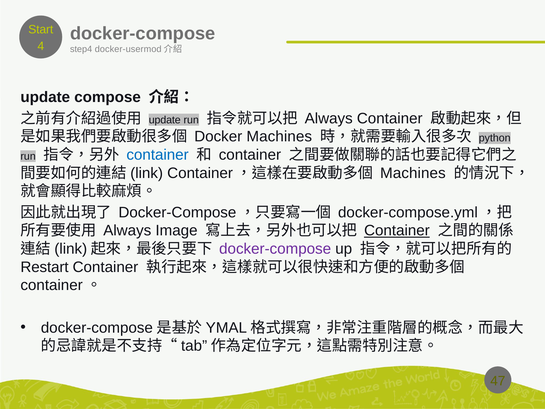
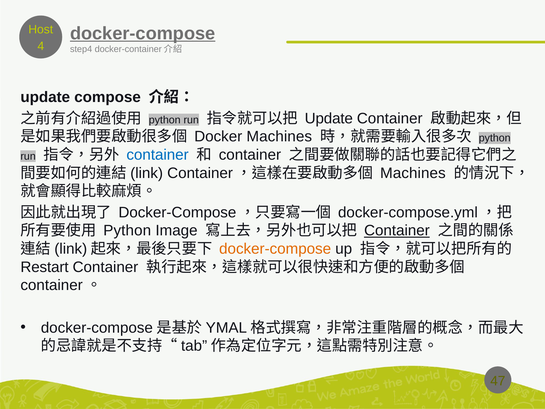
Start: Start -> Host
docker-compose at (143, 33) underline: none -> present
docker-usermod: docker-usermod -> docker-container
update at (165, 120): update -> python
Always at (329, 118): Always -> Update
Always at (127, 231): Always -> Python
docker-compose at (275, 249) colour: purple -> orange
